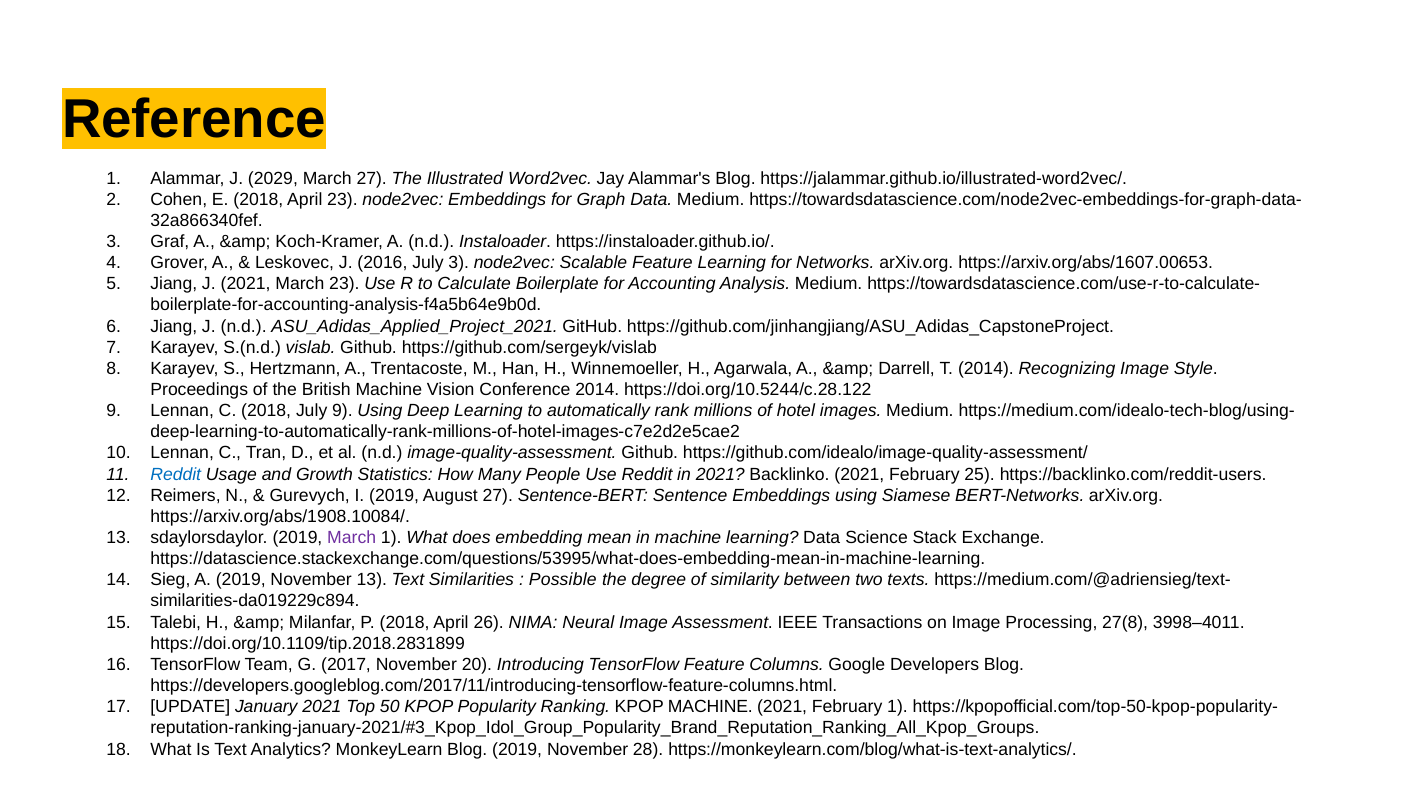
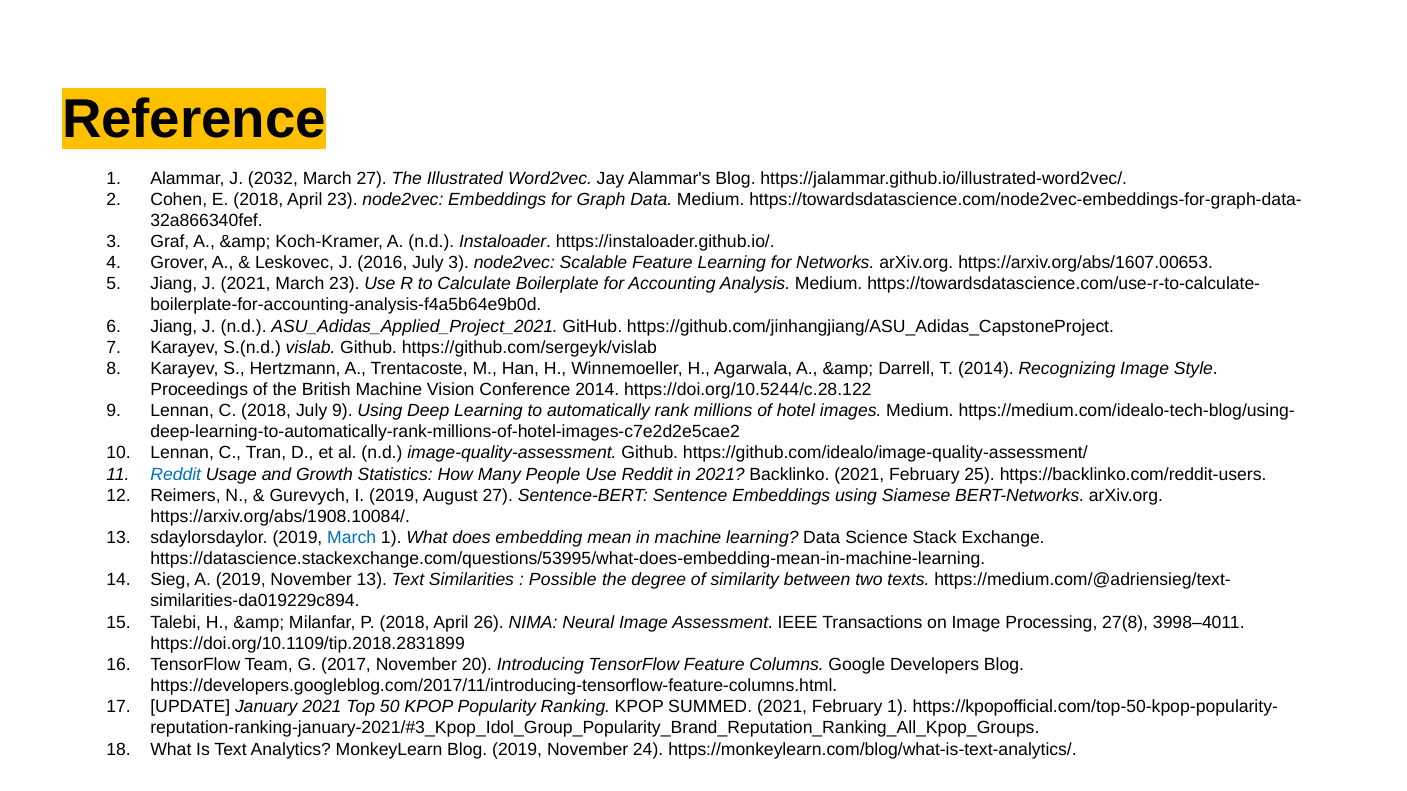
2029: 2029 -> 2032
March at (352, 538) colour: purple -> blue
KPOP MACHINE: MACHINE -> SUMMED
28: 28 -> 24
